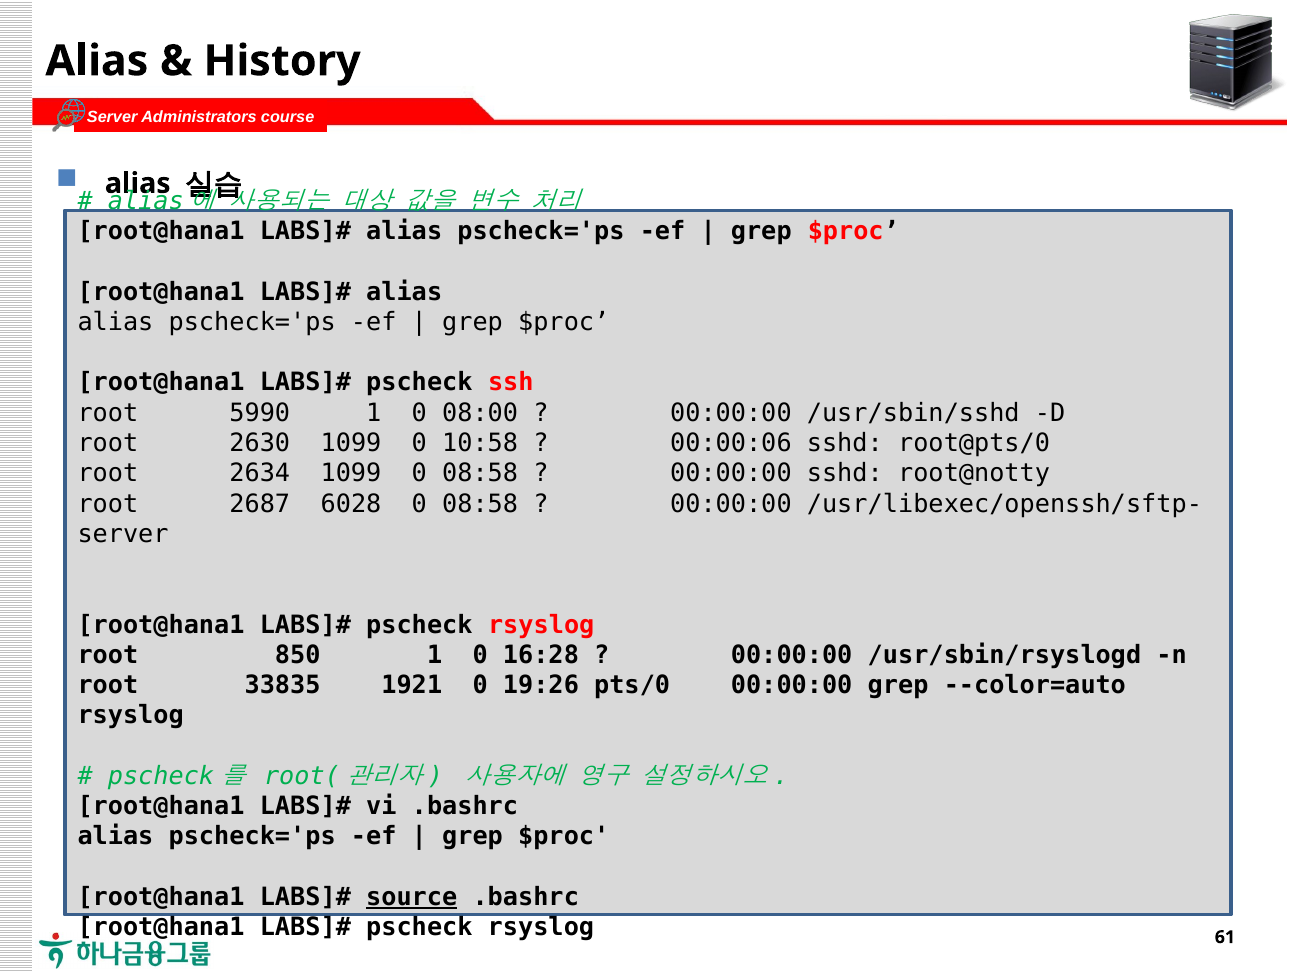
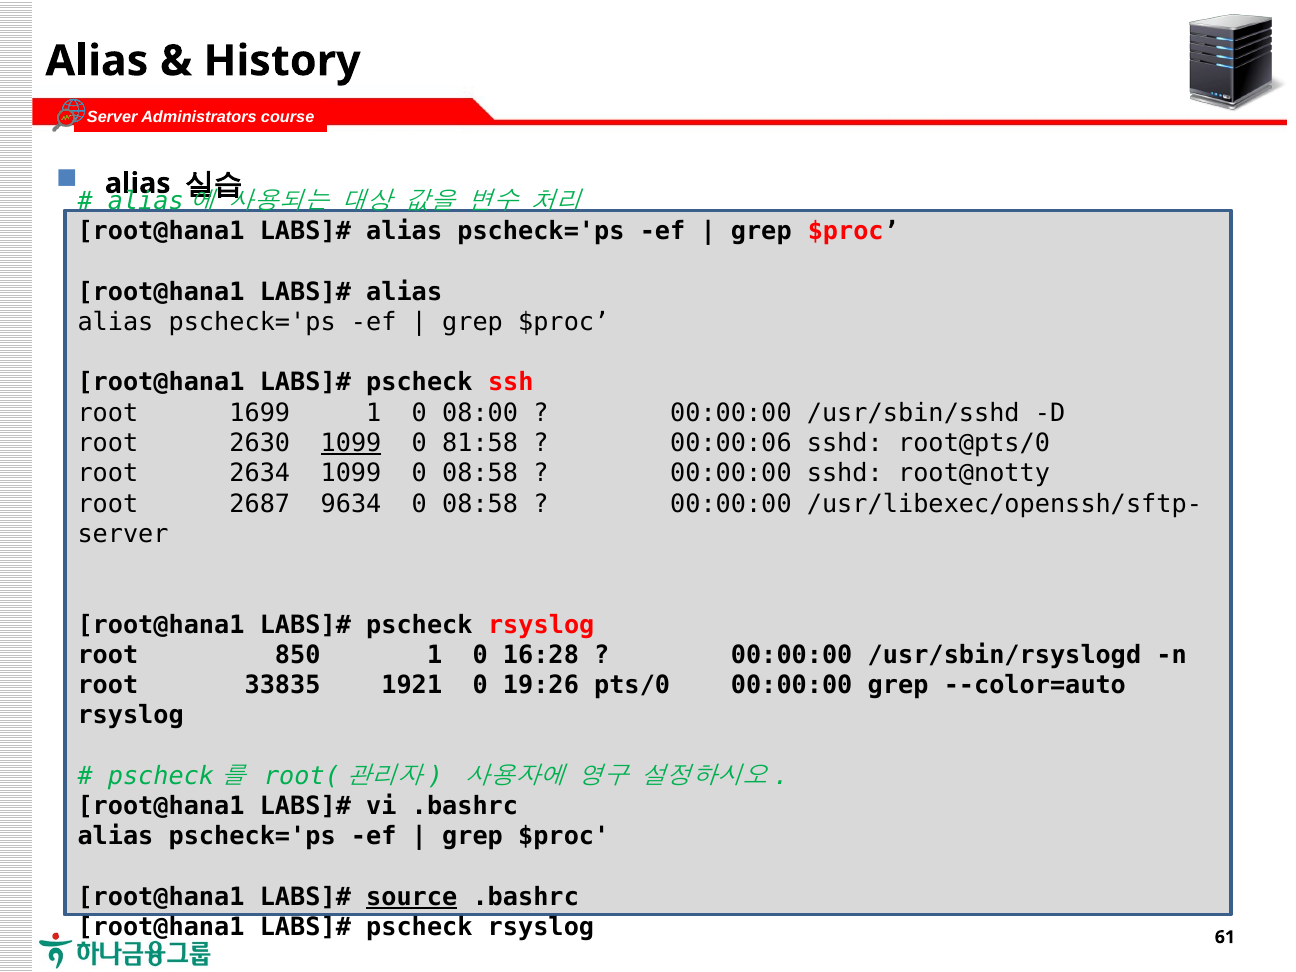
5990: 5990 -> 1699
1099 at (351, 443) underline: none -> present
10:58: 10:58 -> 81:58
6028: 6028 -> 9634
